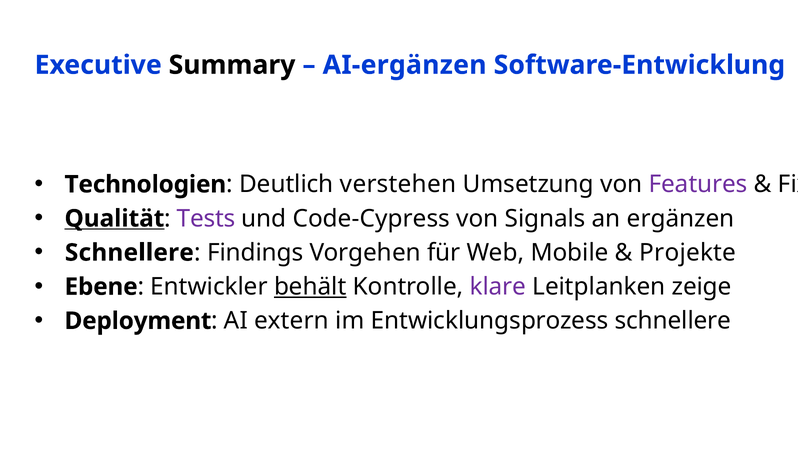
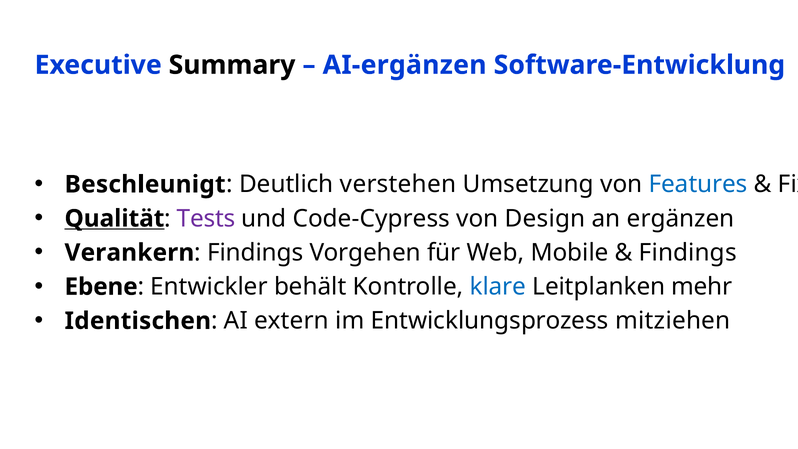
Technologien: Technologien -> Beschleunigt
Features colour: purple -> blue
Signals: Signals -> Design
Schnellere at (129, 253): Schnellere -> Verankern
Projekte at (688, 253): Projekte -> Findings
behält underline: present -> none
klare colour: purple -> blue
zeige: zeige -> mehr
Deployment: Deployment -> Identischen
Entwicklungsprozess schnellere: schnellere -> mitziehen
